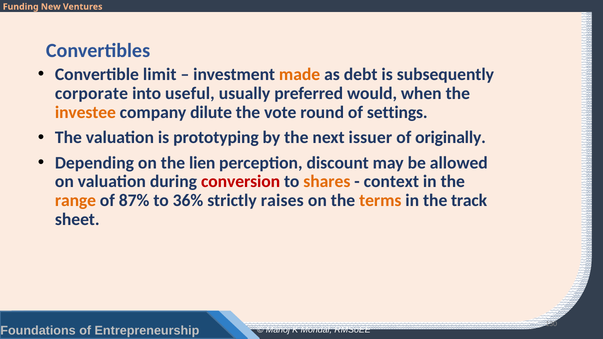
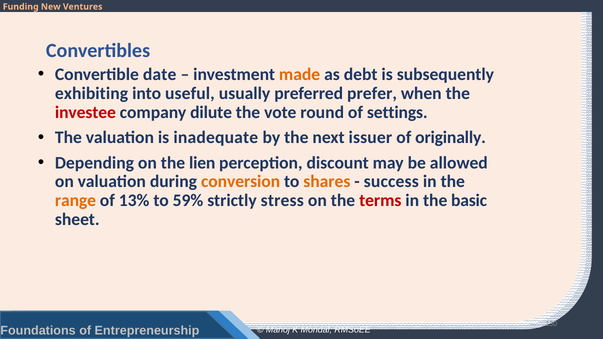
limit: limit -> date
corporate: corporate -> exhibiting
would: would -> prefer
investee colour: orange -> red
prototyping: prototyping -> inadequate
conversion colour: red -> orange
context: context -> success
87%: 87% -> 13%
36%: 36% -> 59%
raises: raises -> stress
terms colour: orange -> red
track: track -> basic
